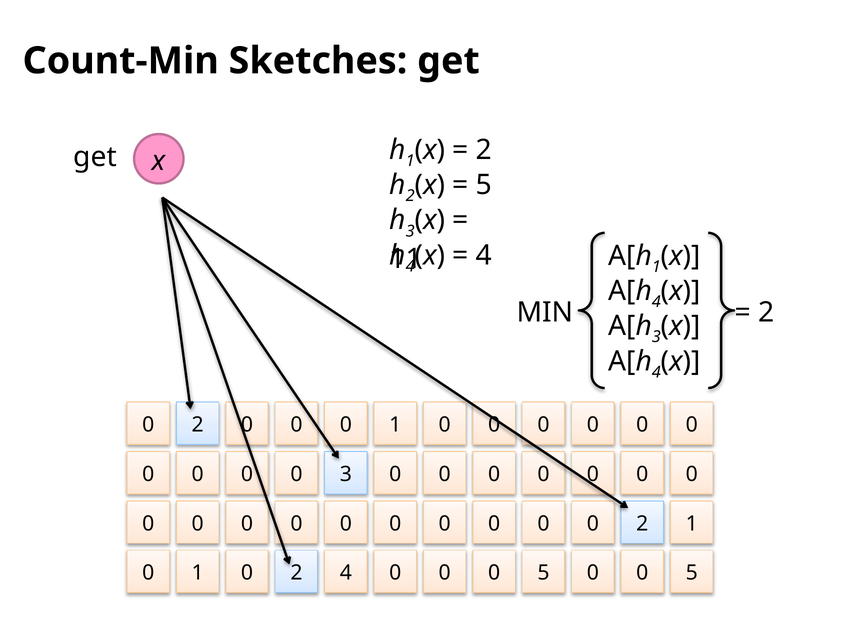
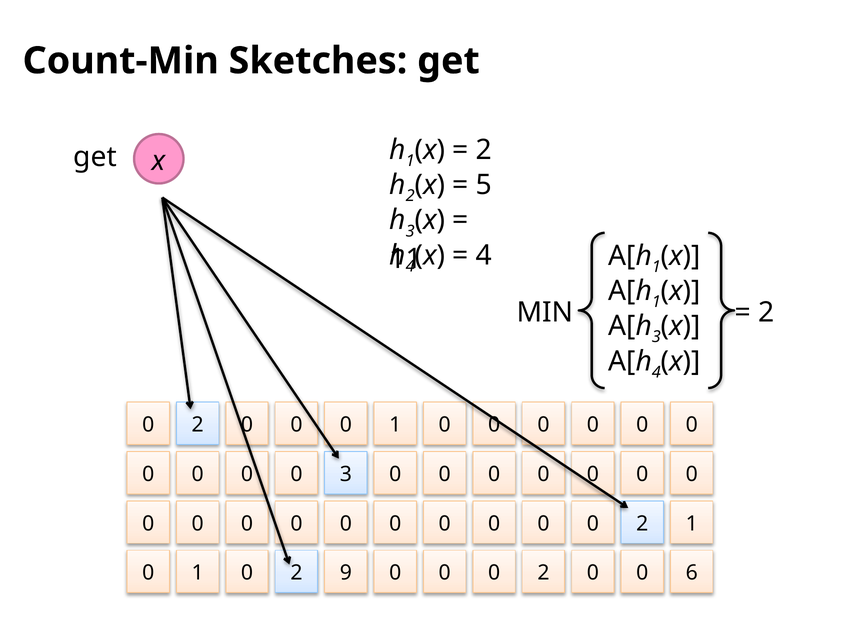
4 at (656, 302): 4 -> 1
2 4: 4 -> 9
5 at (543, 573): 5 -> 2
5 at (692, 573): 5 -> 6
